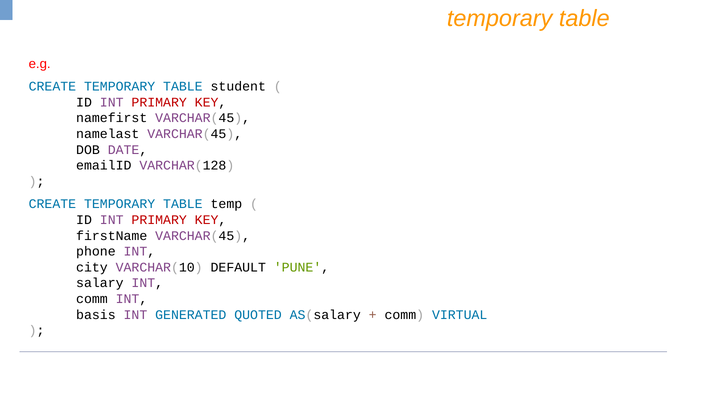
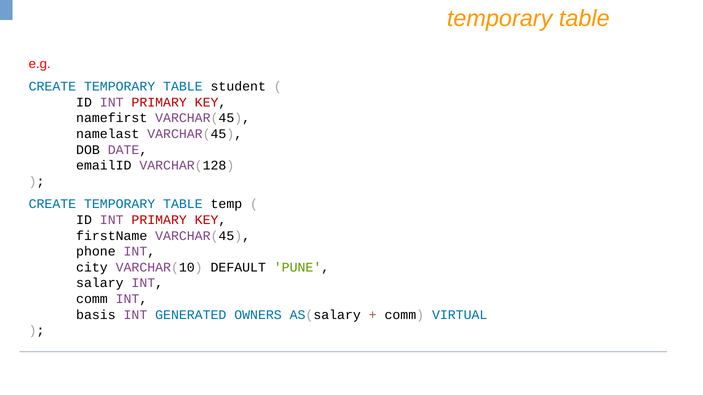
QUOTED: QUOTED -> OWNERS
